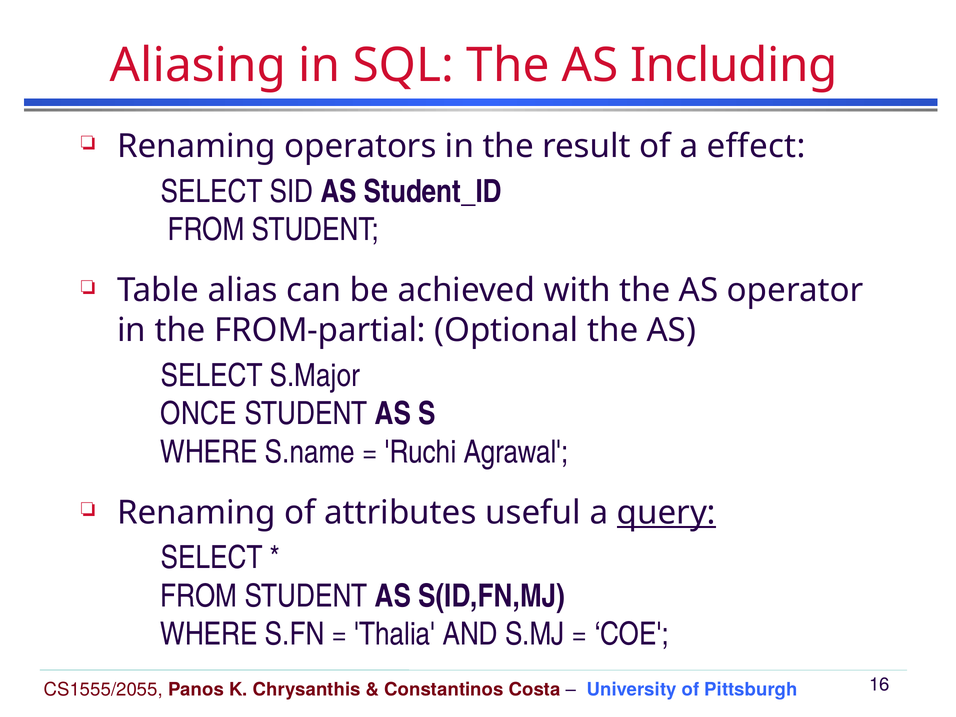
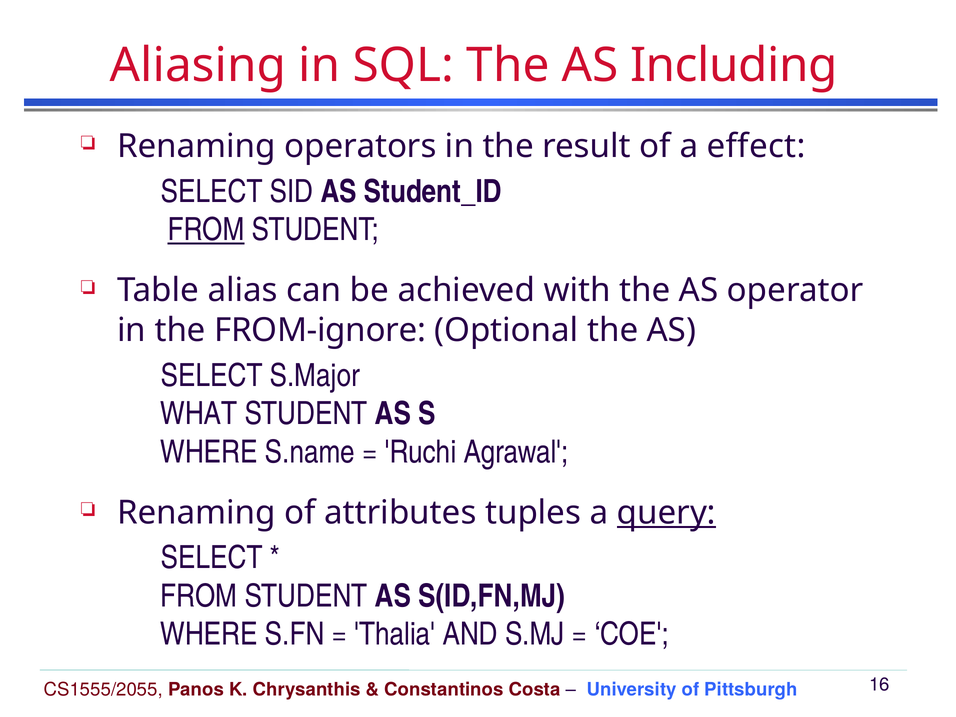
FROM at (206, 230) underline: none -> present
FROM-partial: FROM-partial -> FROM-ignore
ONCE: ONCE -> WHAT
useful: useful -> tuples
